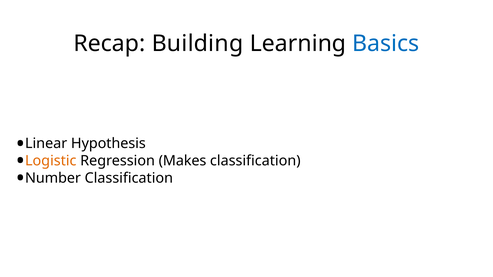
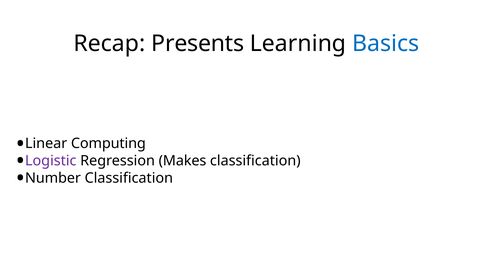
Building: Building -> Presents
Hypothesis: Hypothesis -> Computing
Logistic colour: orange -> purple
